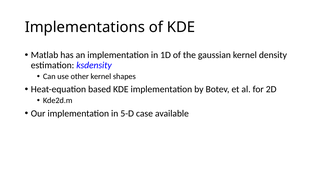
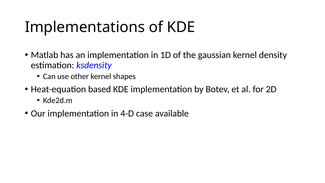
5-D: 5-D -> 4-D
